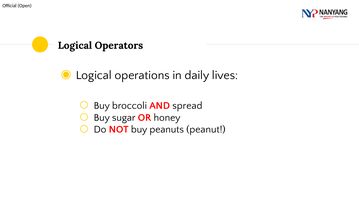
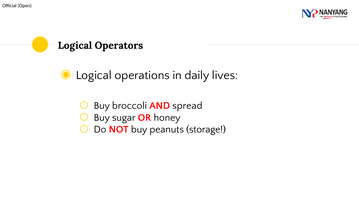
peanut: peanut -> storage
